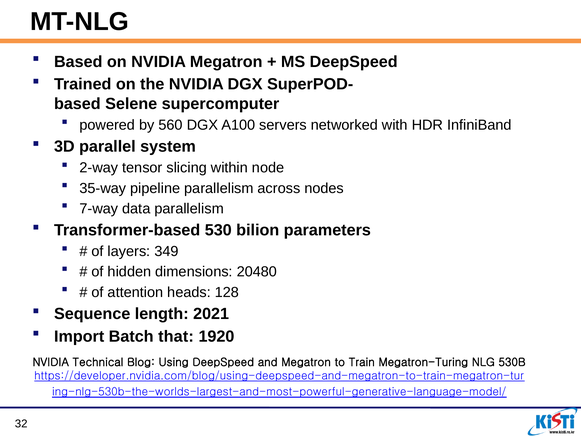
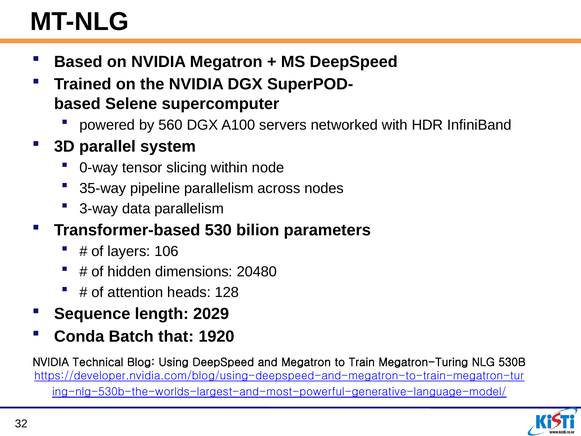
2-way: 2-way -> 0-way
7-way: 7-way -> 3-way
349: 349 -> 106
2021: 2021 -> 2029
Import: Import -> Conda
